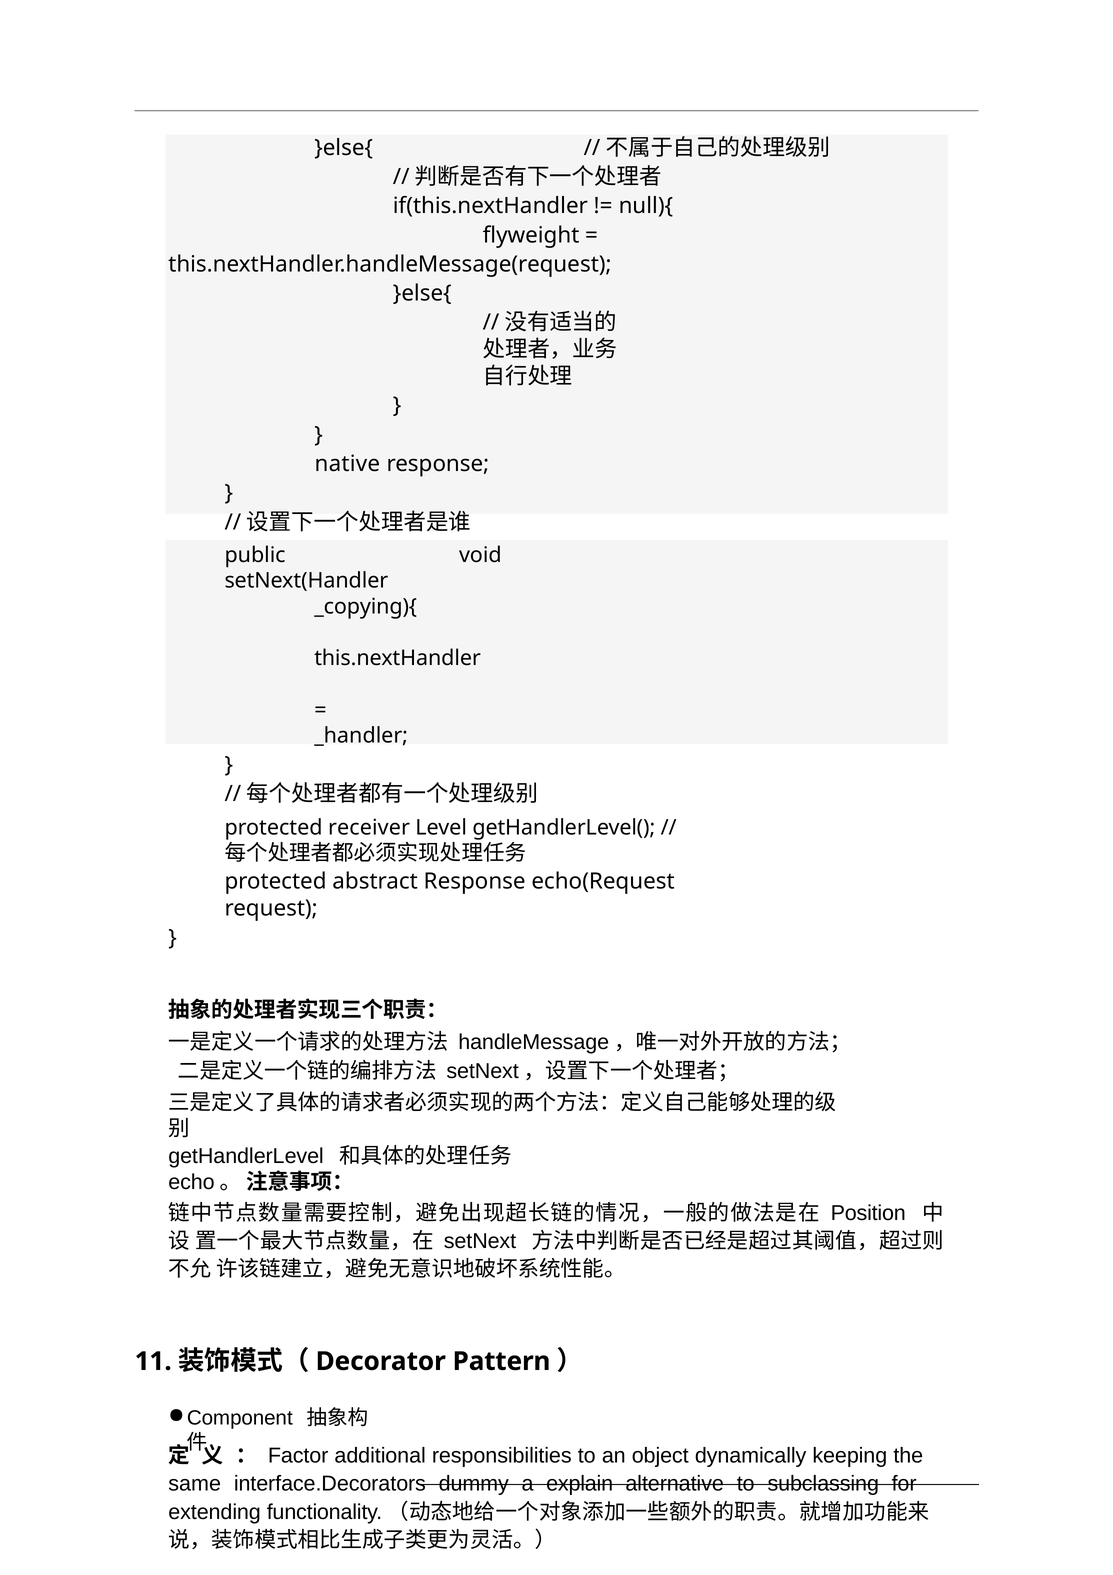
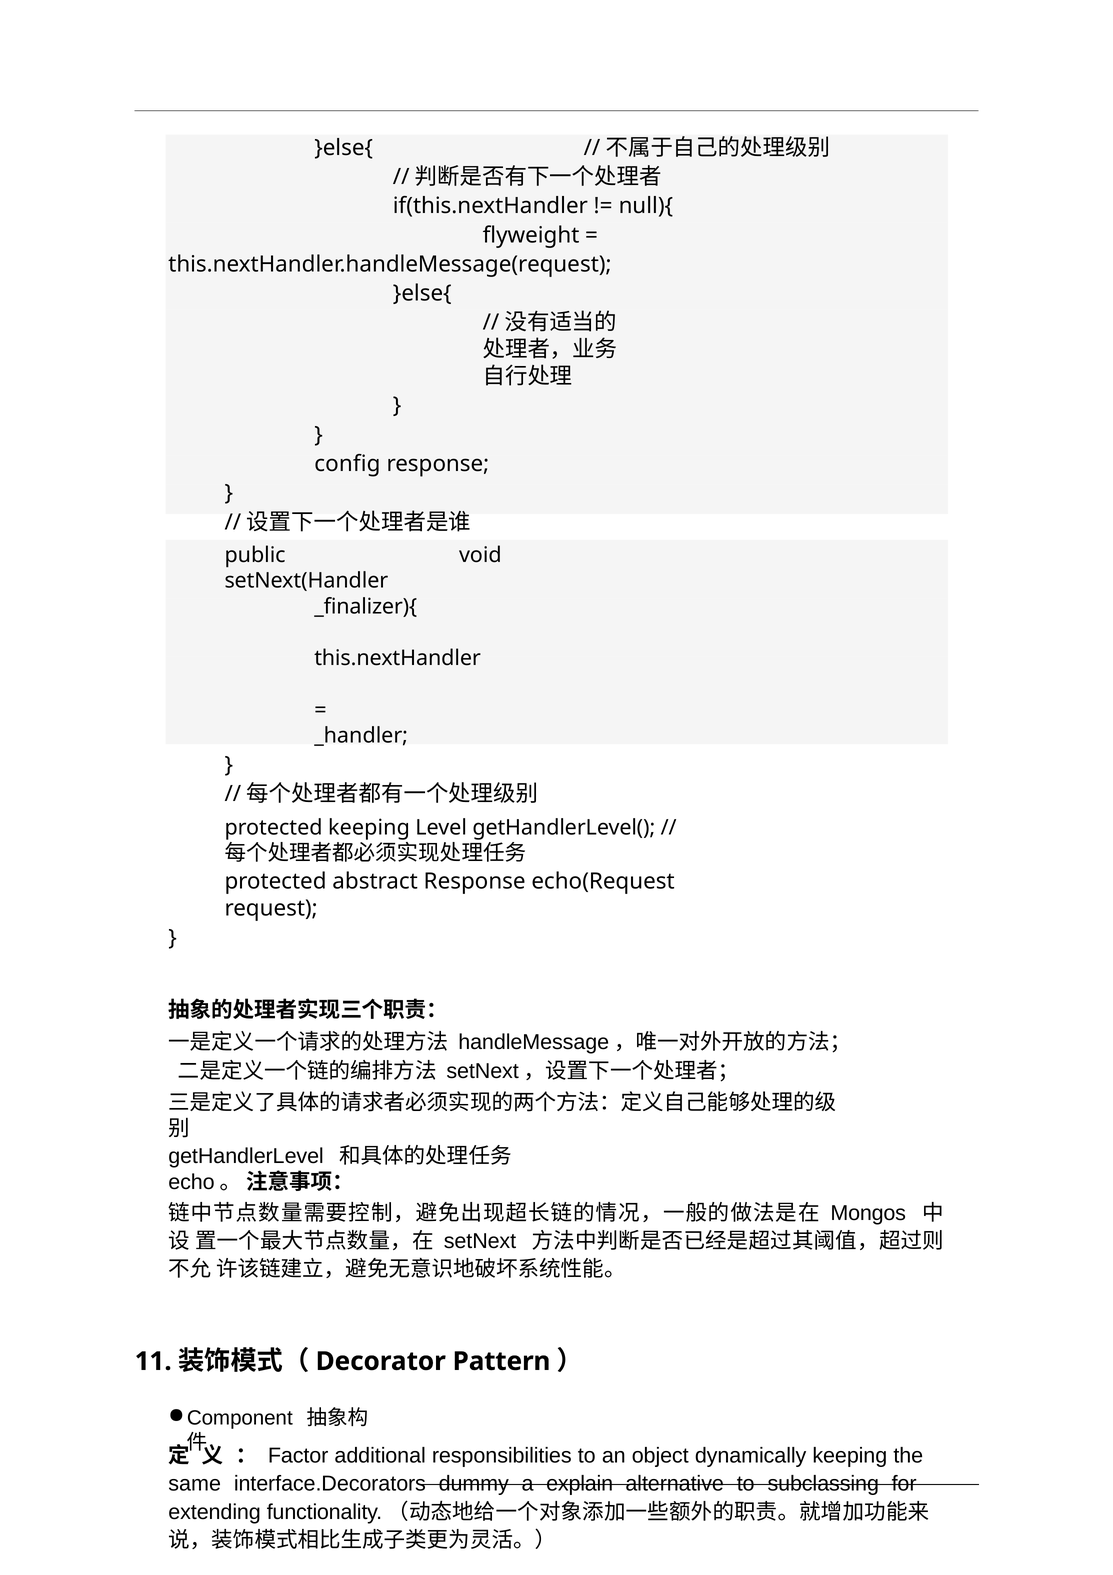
native: native -> config
_copying){: _copying){ -> _finalizer){
protected receiver: receiver -> keeping
Position: Position -> Mongos
